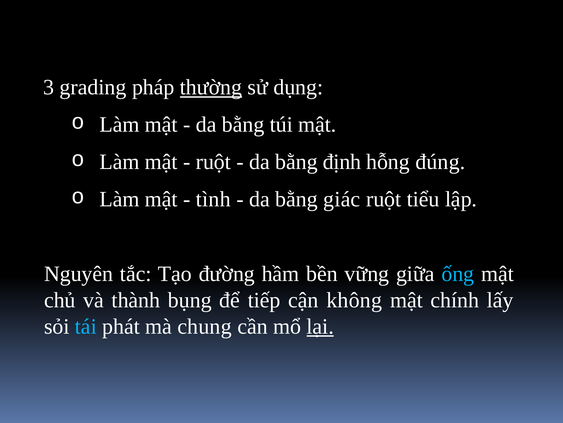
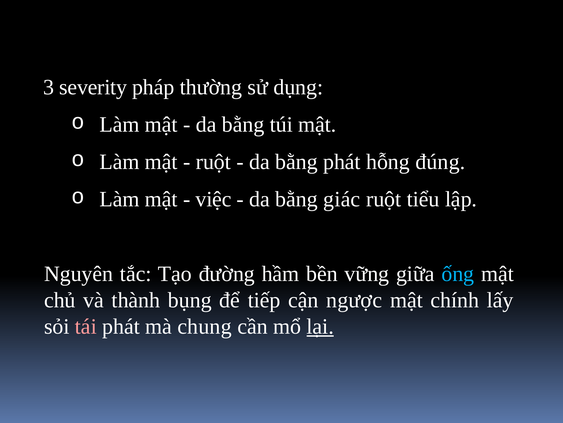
grading: grading -> severity
thường underline: present -> none
bằng định: định -> phát
tình: tình -> việc
không: không -> ngược
tái colour: light blue -> pink
